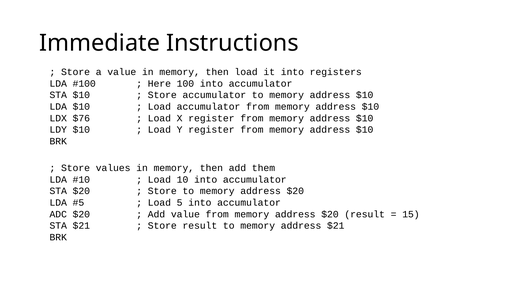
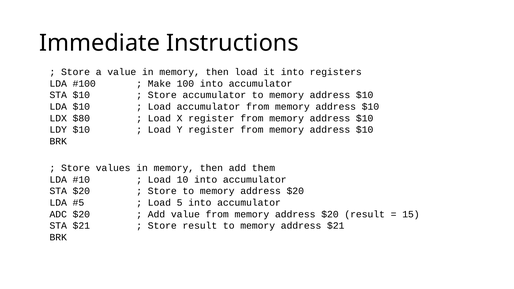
Here: Here -> Make
$76: $76 -> $80
